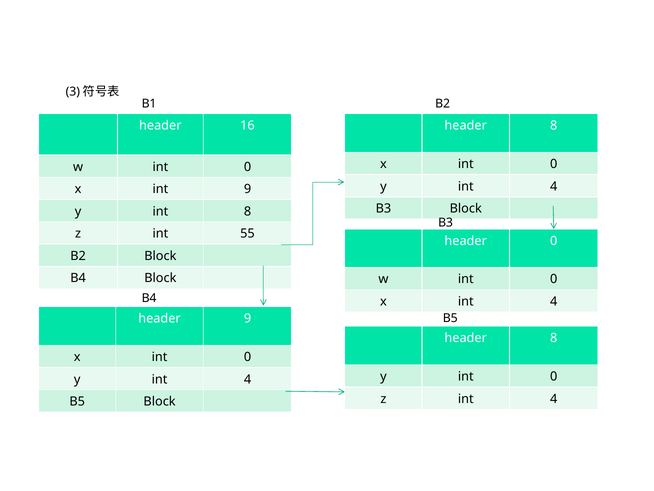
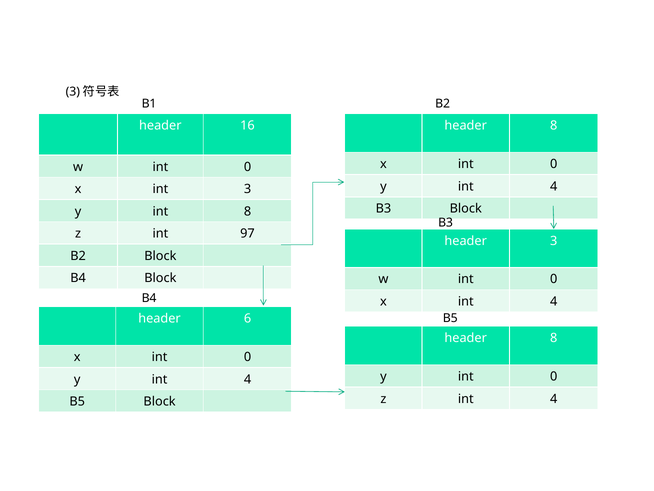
int 9: 9 -> 3
55: 55 -> 97
header 0: 0 -> 3
header 9: 9 -> 6
